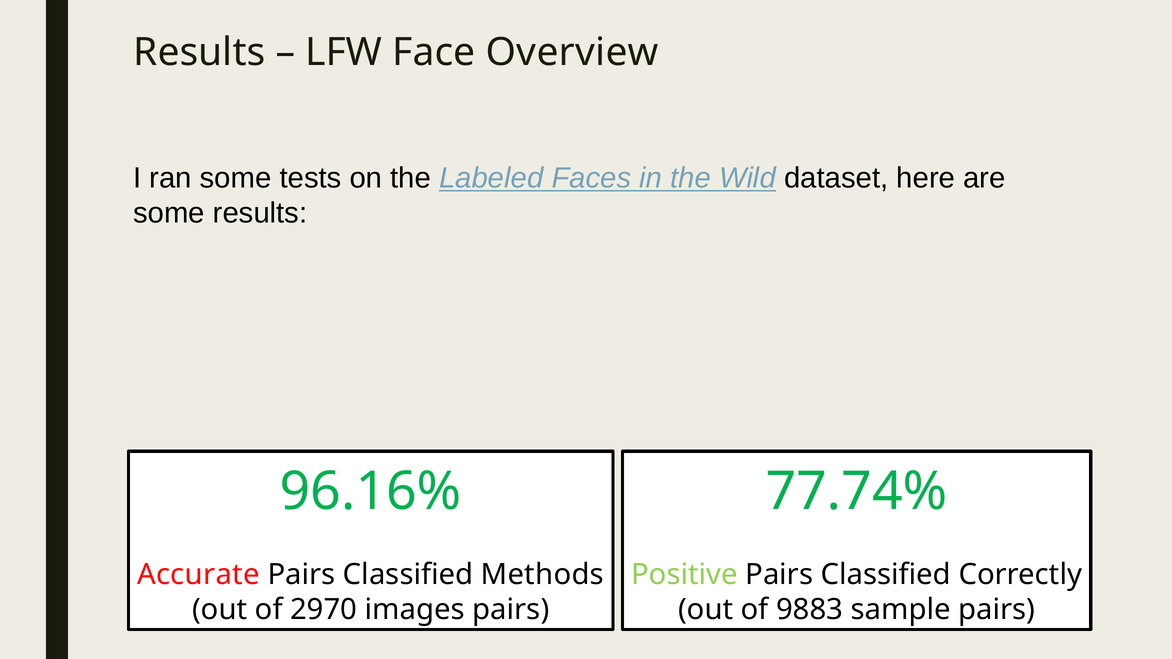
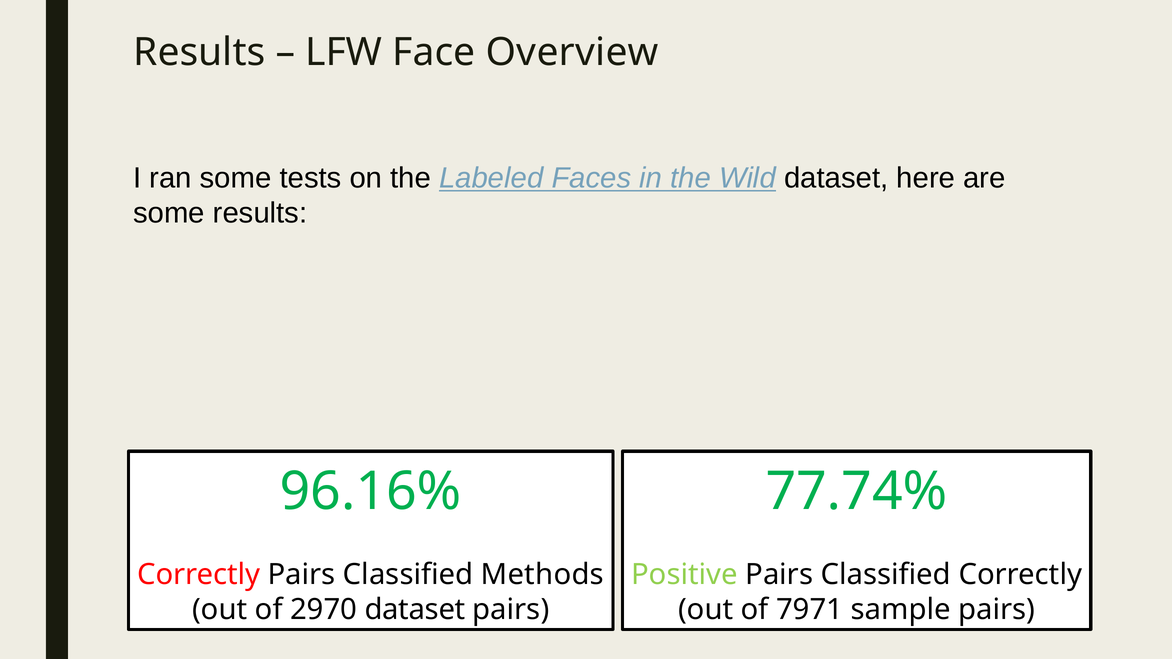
Accurate at (198, 575): Accurate -> Correctly
2970 images: images -> dataset
9883: 9883 -> 7971
